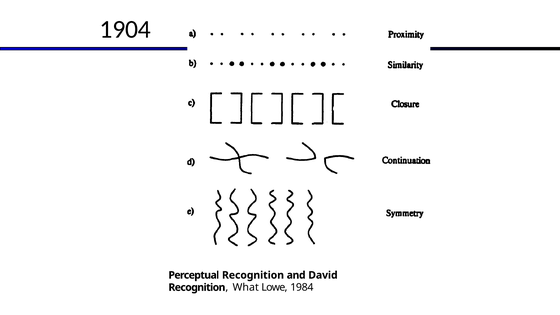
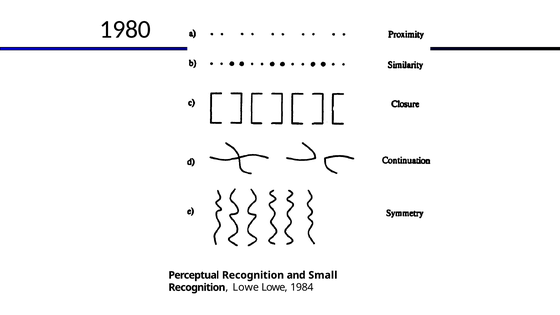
1904: 1904 -> 1980
David: David -> Small
What at (246, 287): What -> Lowe
